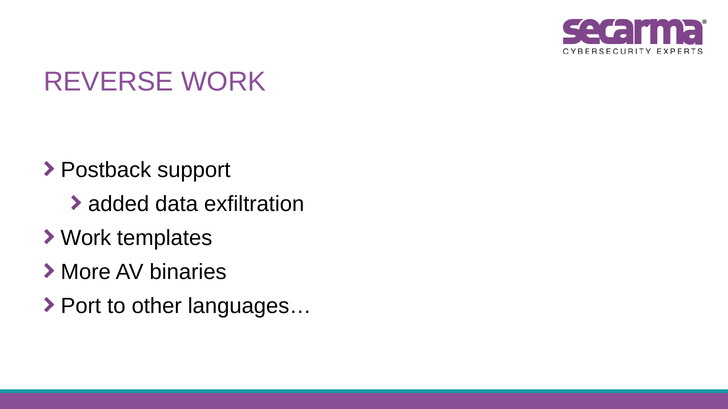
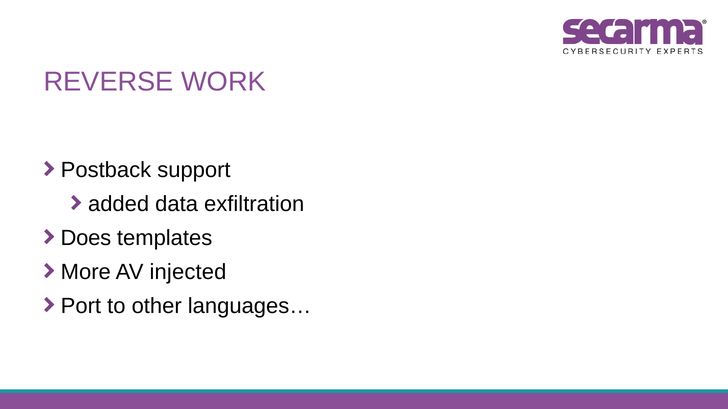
Work at (86, 238): Work -> Does
binaries: binaries -> injected
